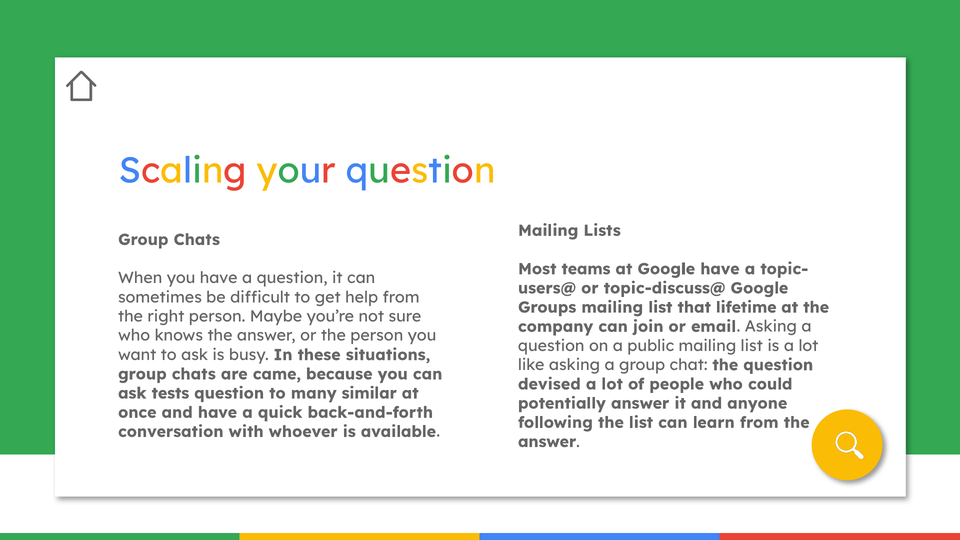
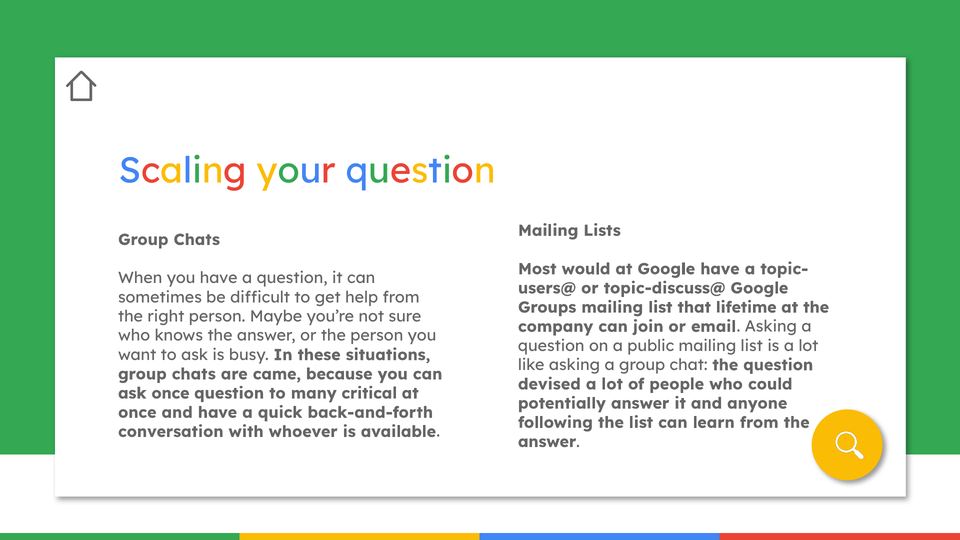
teams: teams -> would
ask tests: tests -> once
similar: similar -> critical
